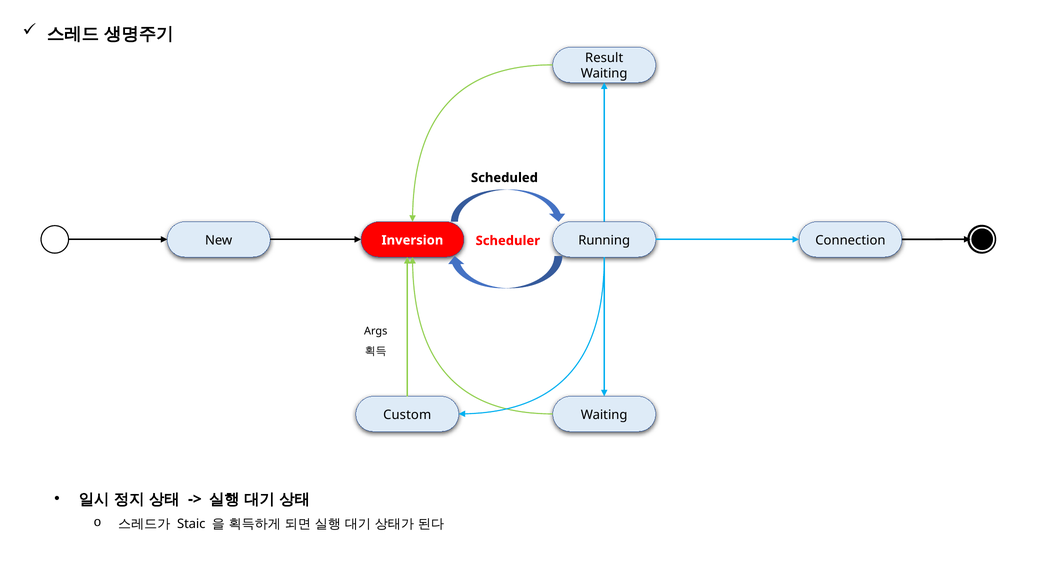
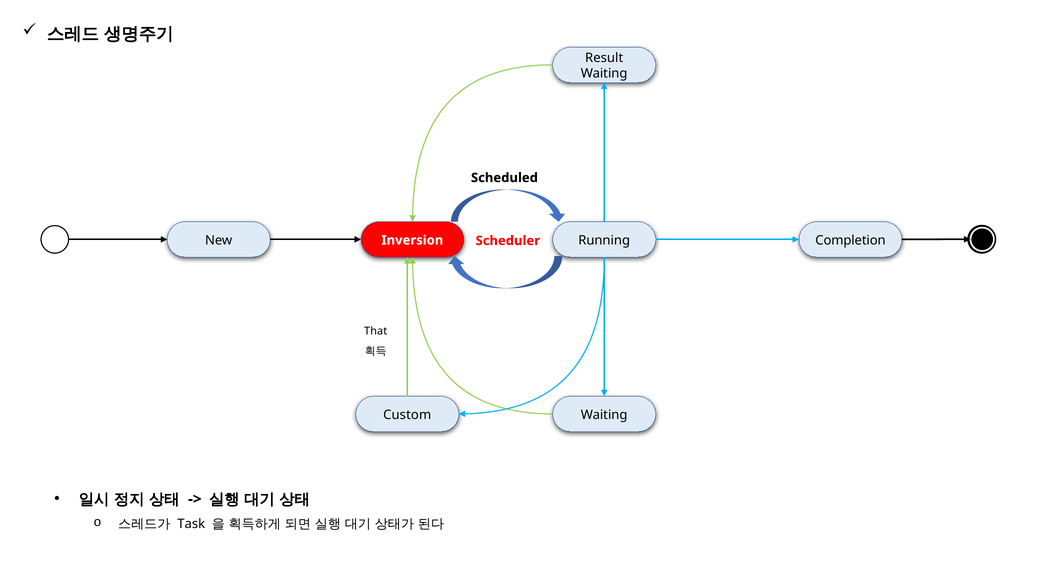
Connection: Connection -> Completion
Args: Args -> That
Staic: Staic -> Task
